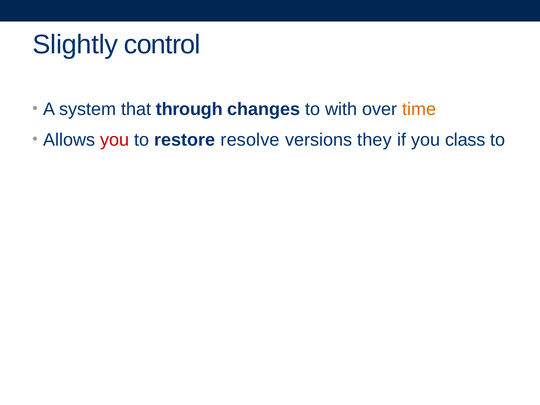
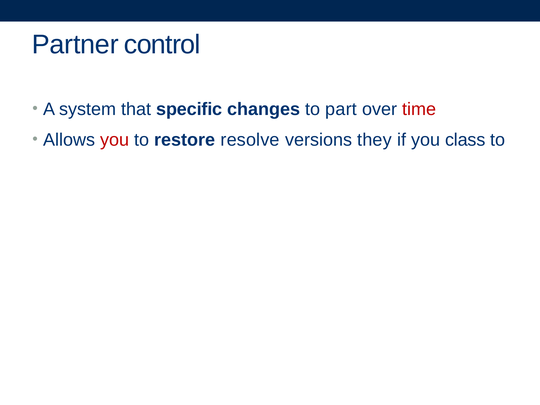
Slightly: Slightly -> Partner
through: through -> specific
with: with -> part
time colour: orange -> red
